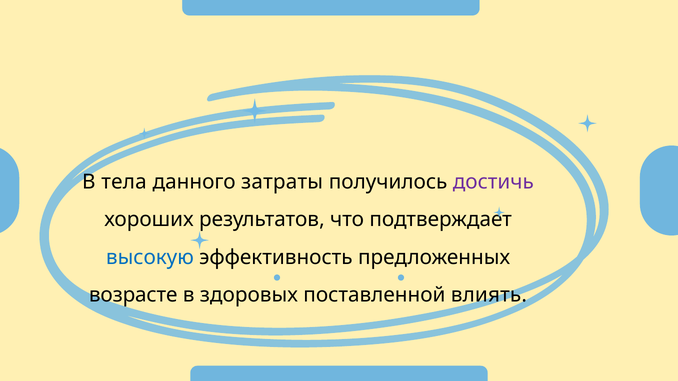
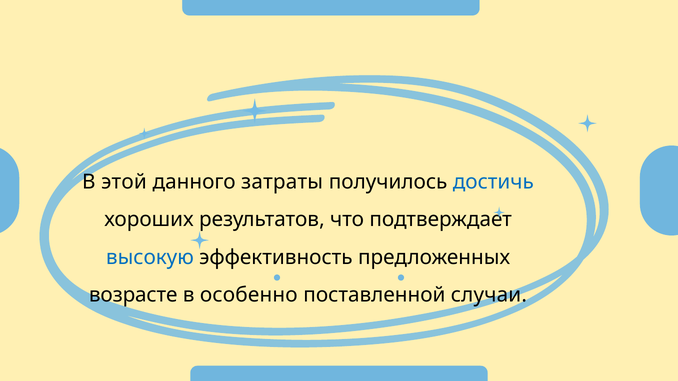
тела: тела -> этой
достичь colour: purple -> blue
здоровых: здоровых -> особенно
влиять: влиять -> случаи
